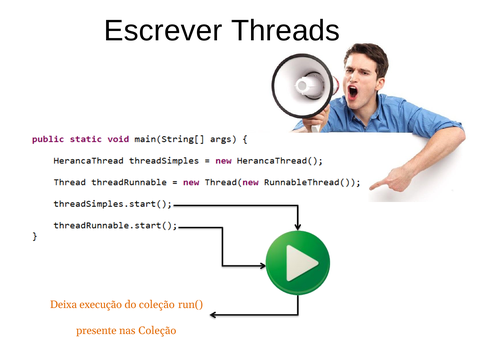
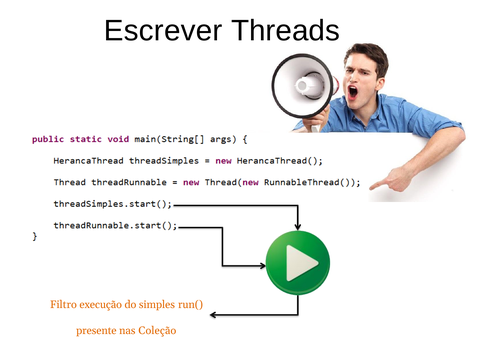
Deixa: Deixa -> Filtro
do coleção: coleção -> simples
